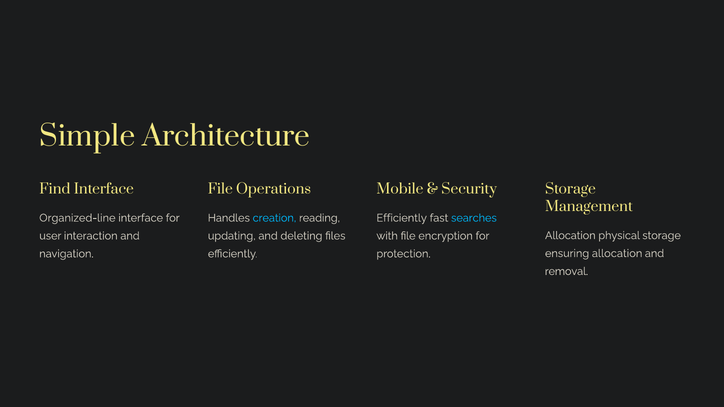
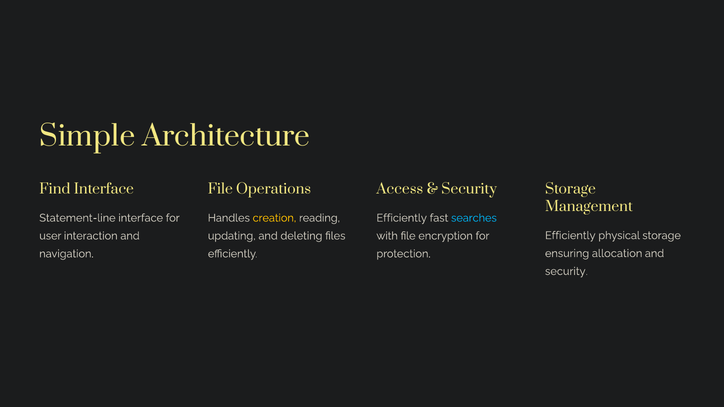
Mobile: Mobile -> Access
Organized-line: Organized-line -> Statement-line
creation colour: light blue -> yellow
Allocation at (570, 236): Allocation -> Efficiently
removal at (566, 271): removal -> security
